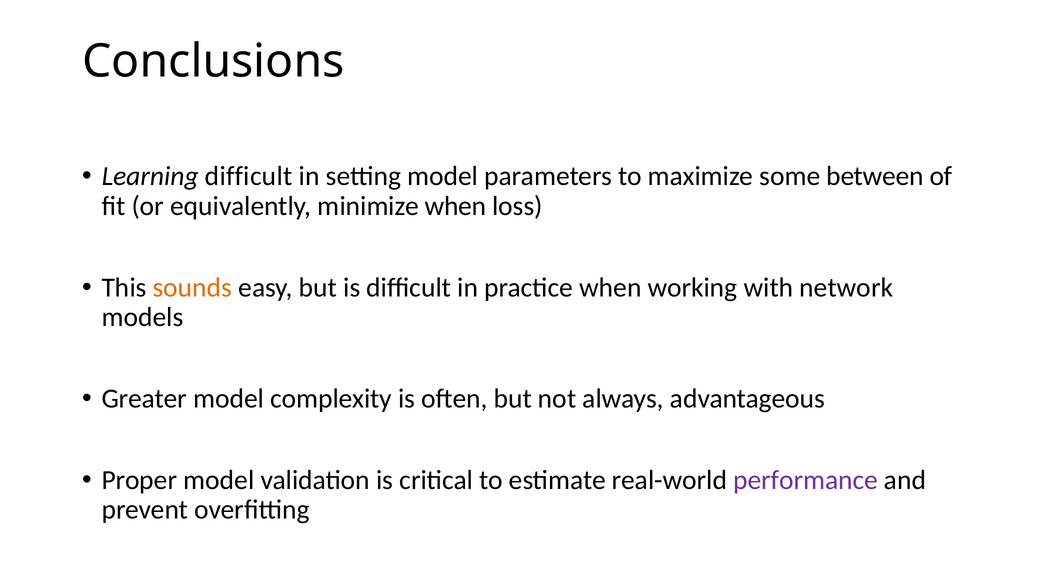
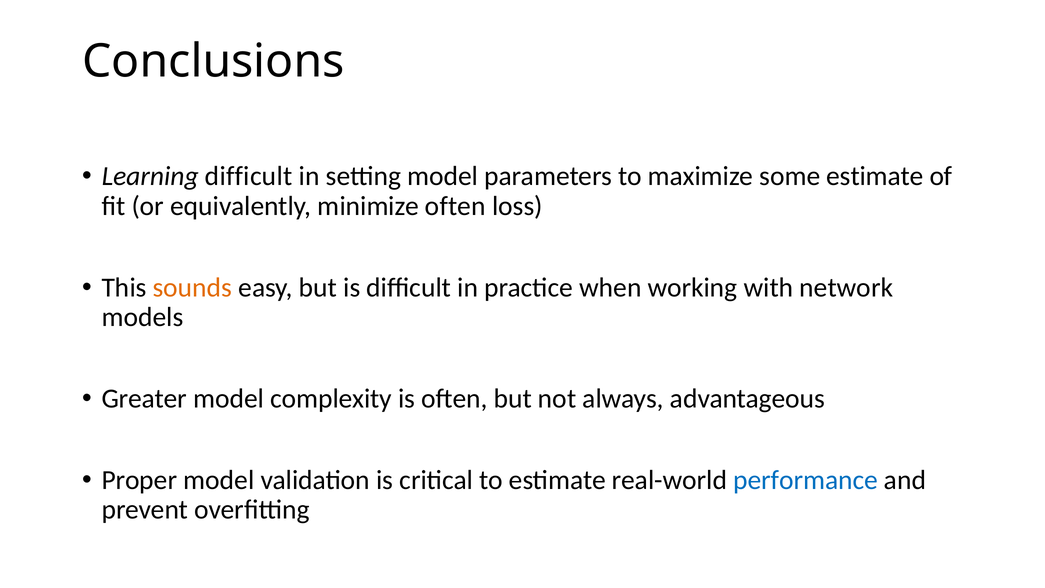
some between: between -> estimate
minimize when: when -> often
performance colour: purple -> blue
